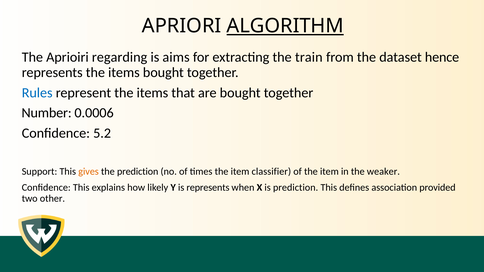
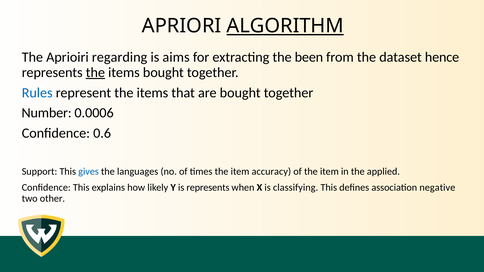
train: train -> been
the at (95, 72) underline: none -> present
5.2: 5.2 -> 0.6
gives colour: orange -> blue
the prediction: prediction -> languages
classifier: classifier -> accuracy
weaker: weaker -> applied
is prediction: prediction -> classifying
provided: provided -> negative
